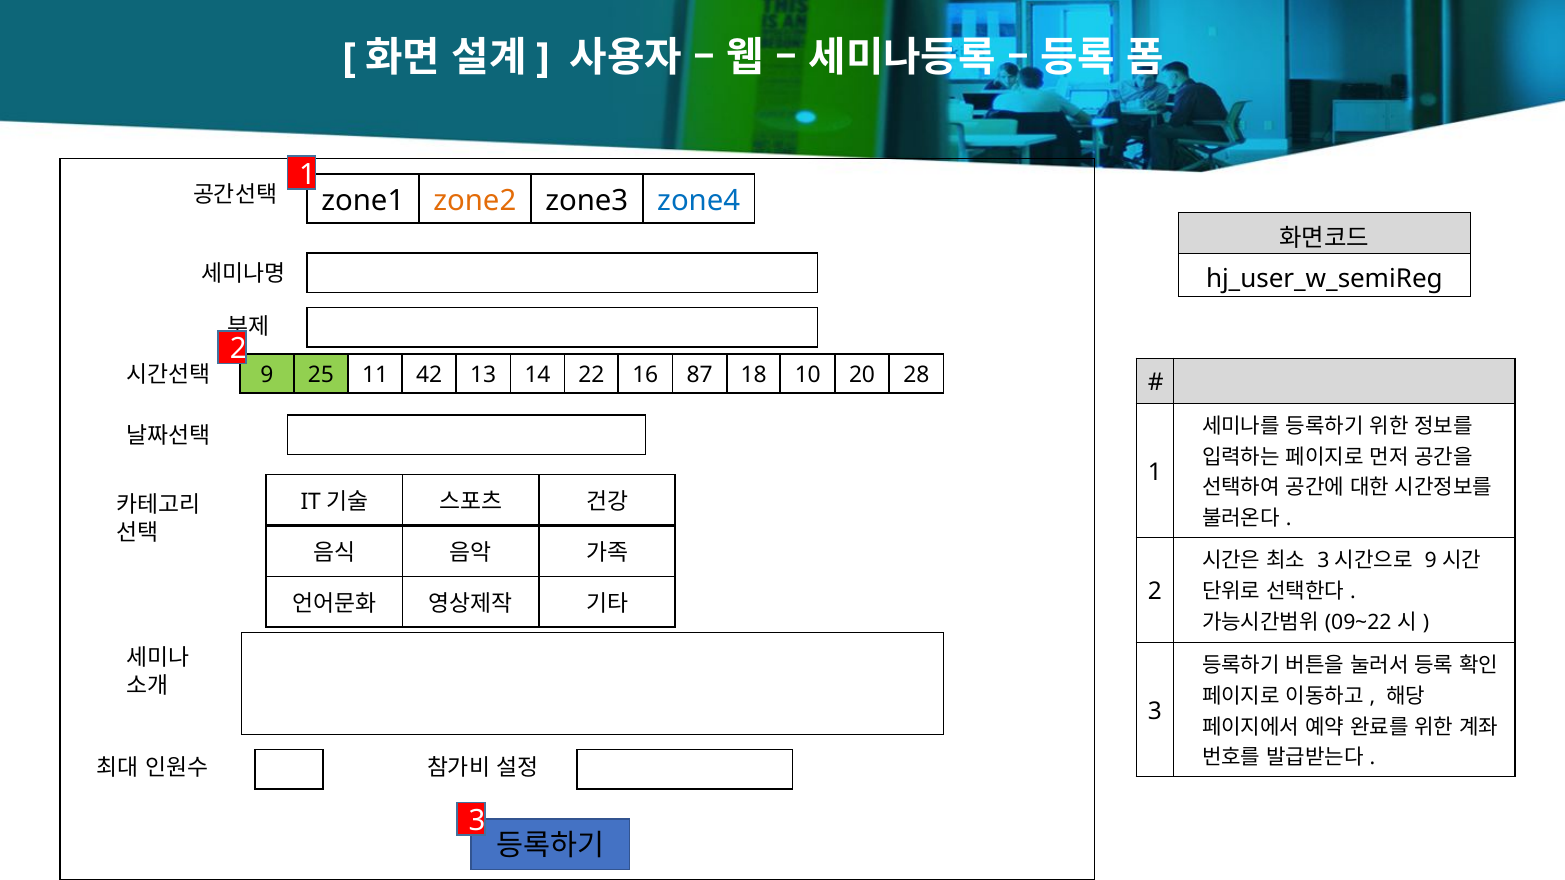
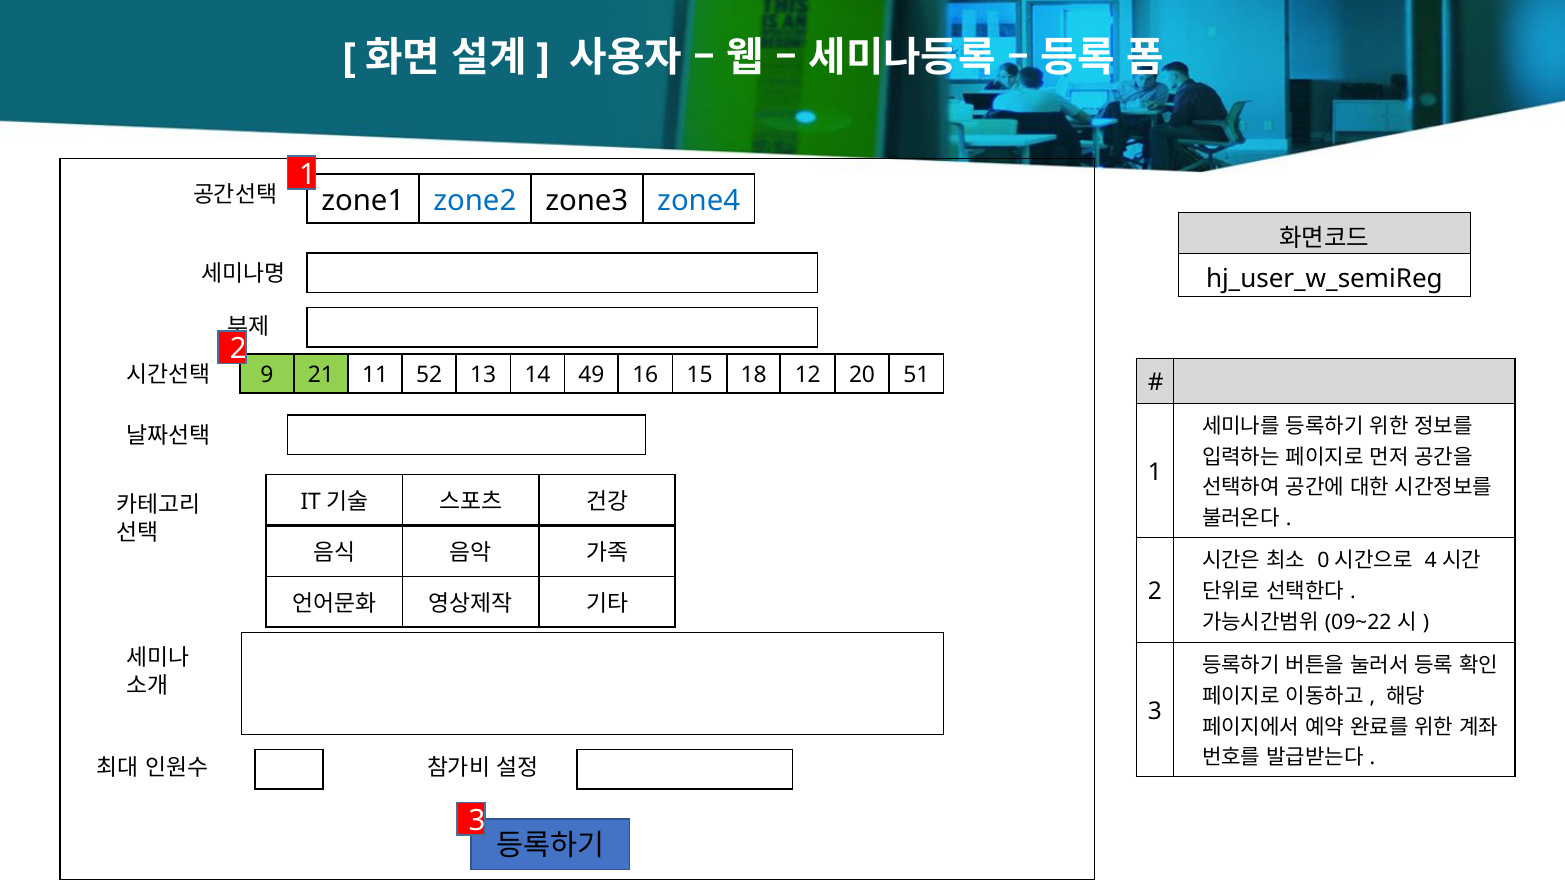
zone2 colour: orange -> blue
25: 25 -> 21
42: 42 -> 52
22: 22 -> 49
87: 87 -> 15
10: 10 -> 12
28: 28 -> 51
3 at (1323, 561): 3 -> 0
9 at (1431, 561): 9 -> 4
